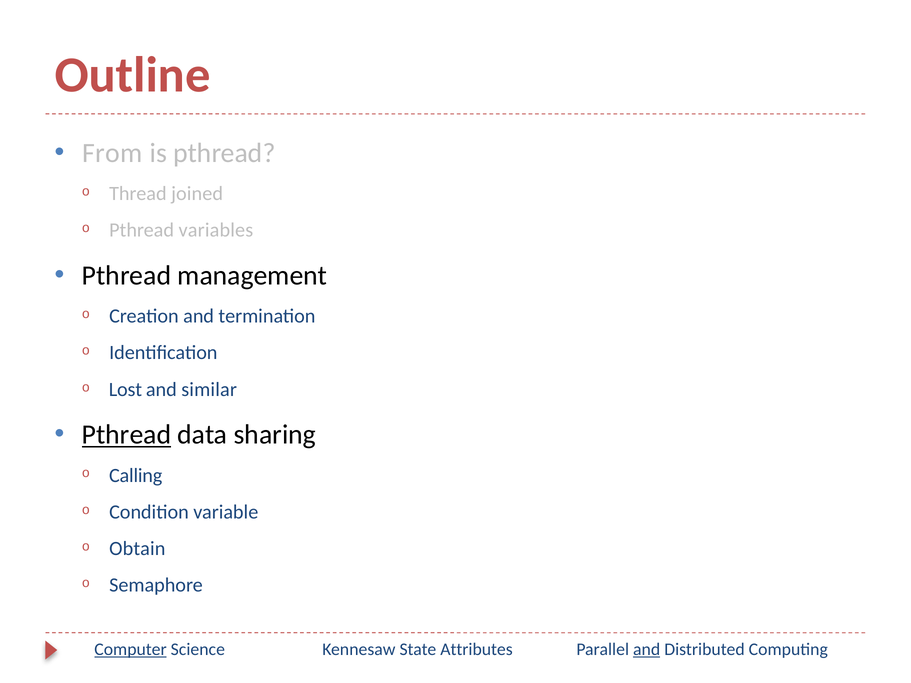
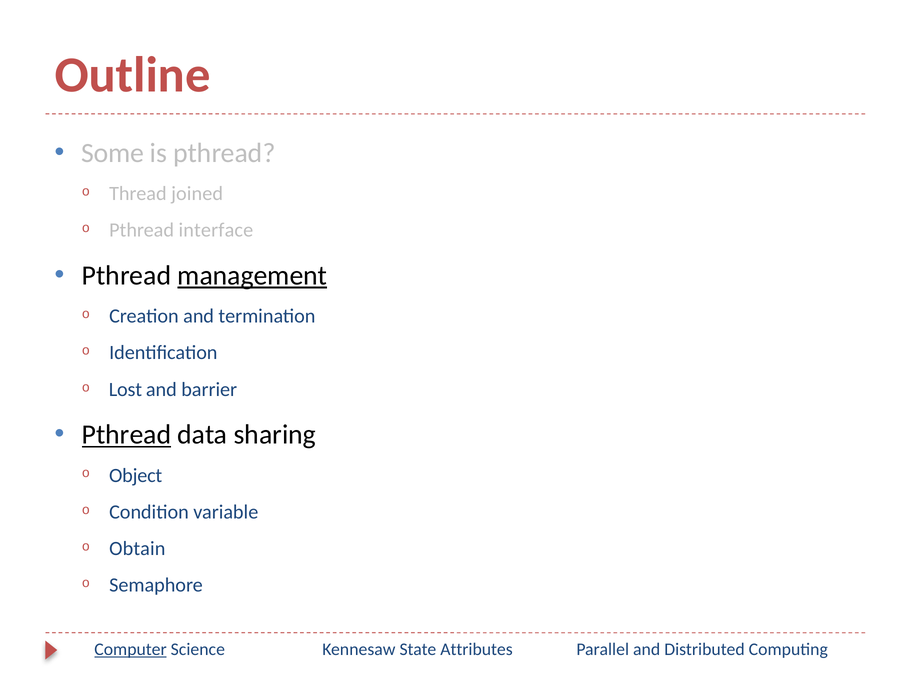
From: From -> Some
variables: variables -> interface
management underline: none -> present
similar: similar -> barrier
Calling: Calling -> Object
and at (647, 650) underline: present -> none
